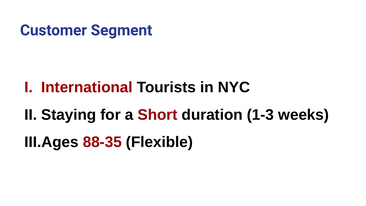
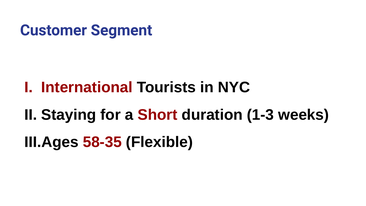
88-35: 88-35 -> 58-35
